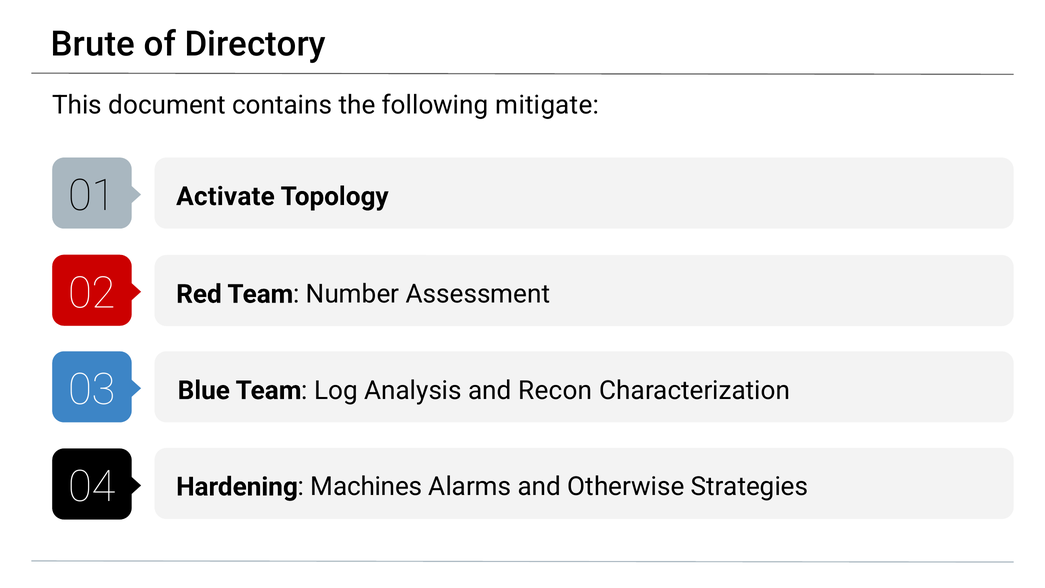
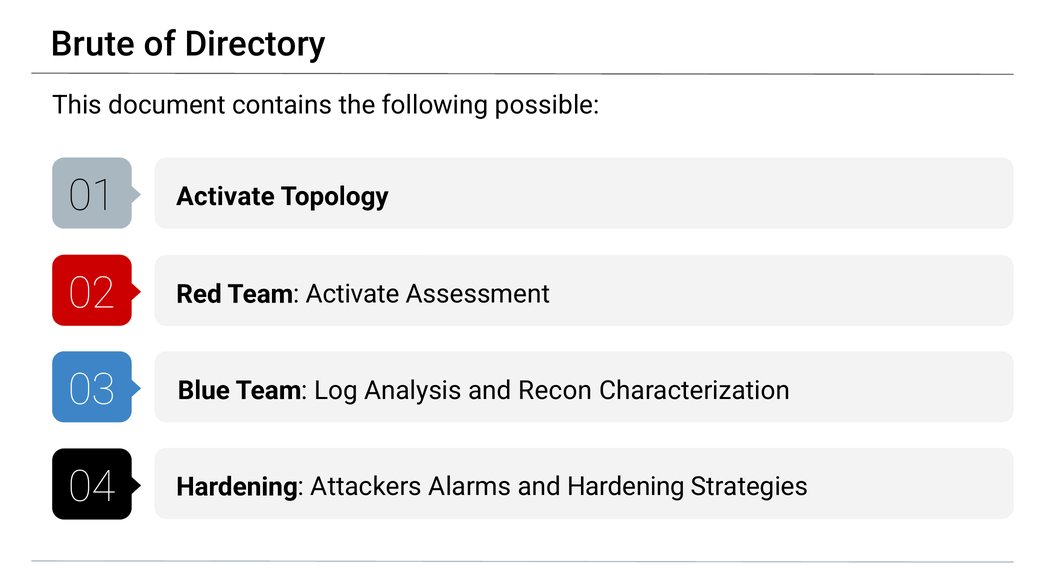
mitigate: mitigate -> possible
Team Number: Number -> Activate
Machines: Machines -> Attackers
and Otherwise: Otherwise -> Hardening
